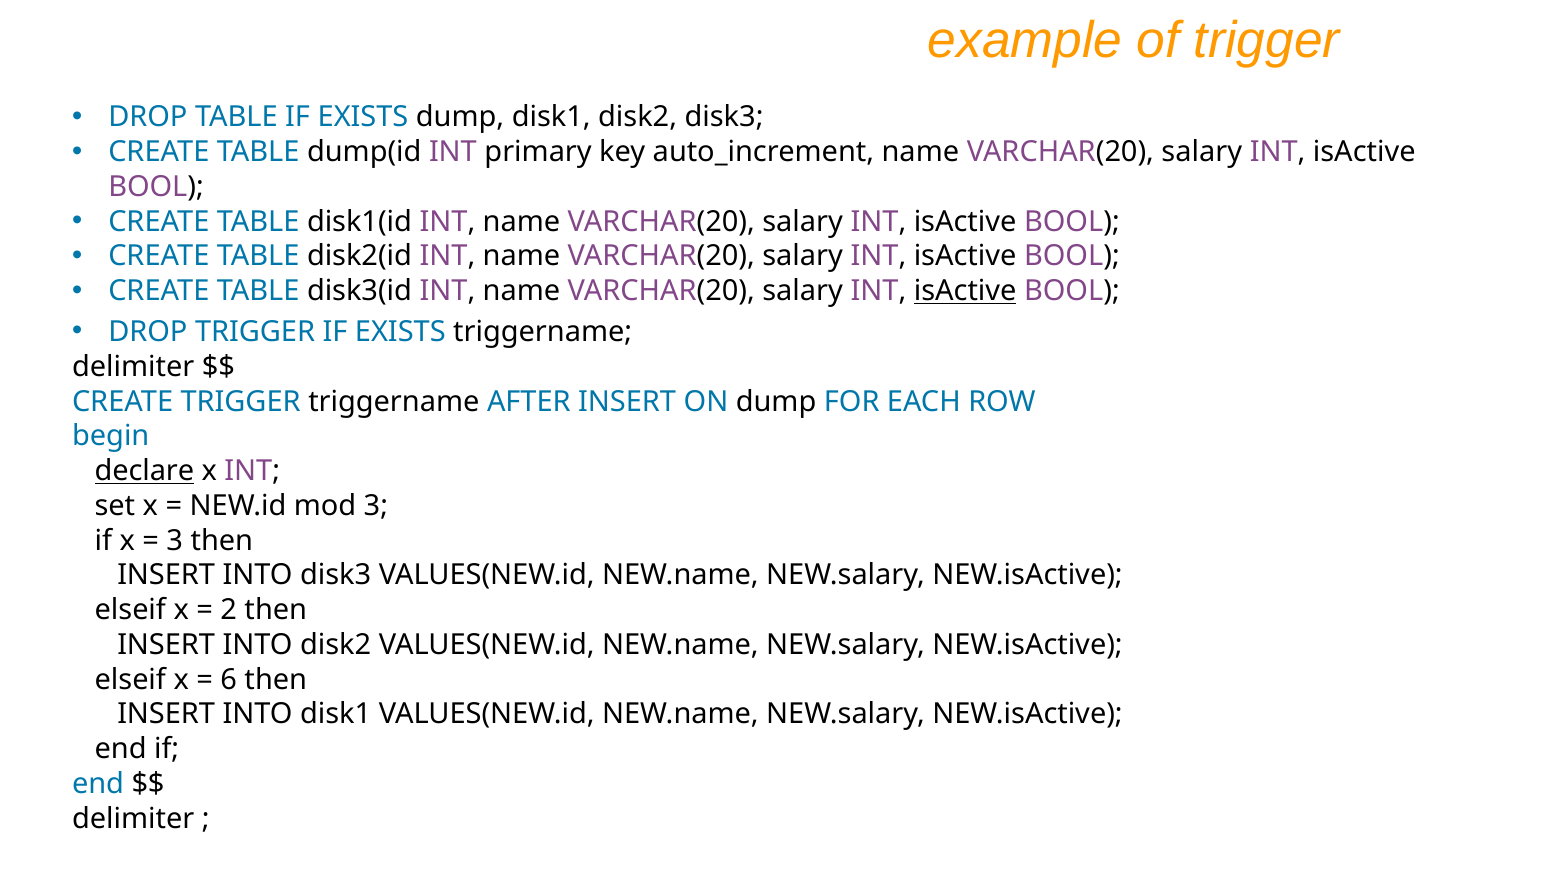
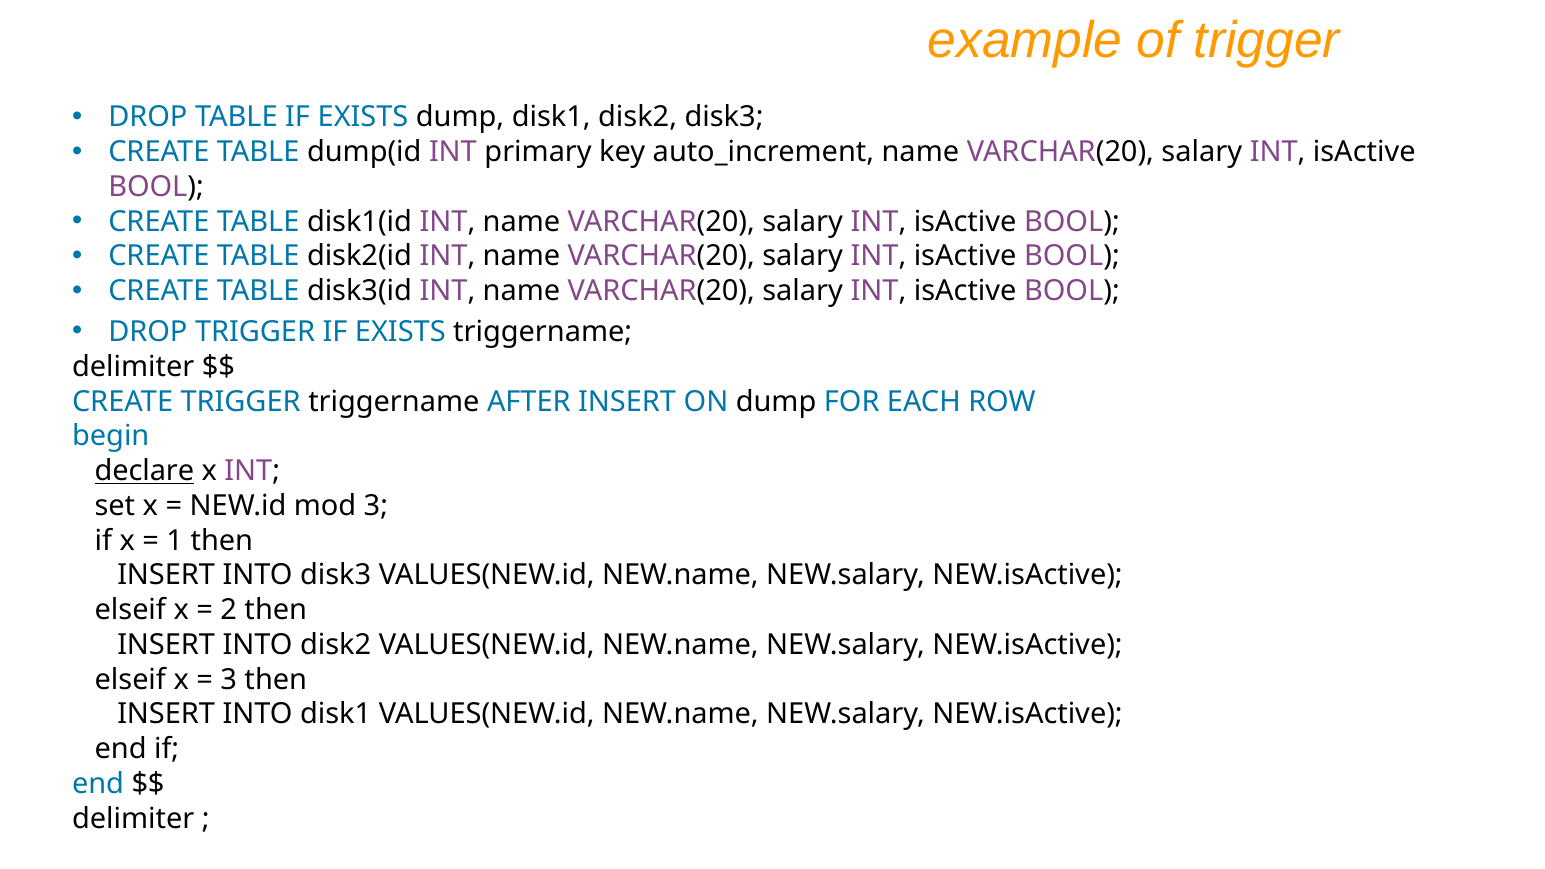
isActive at (965, 291) underline: present -> none
3 at (175, 541): 3 -> 1
6 at (229, 680): 6 -> 3
